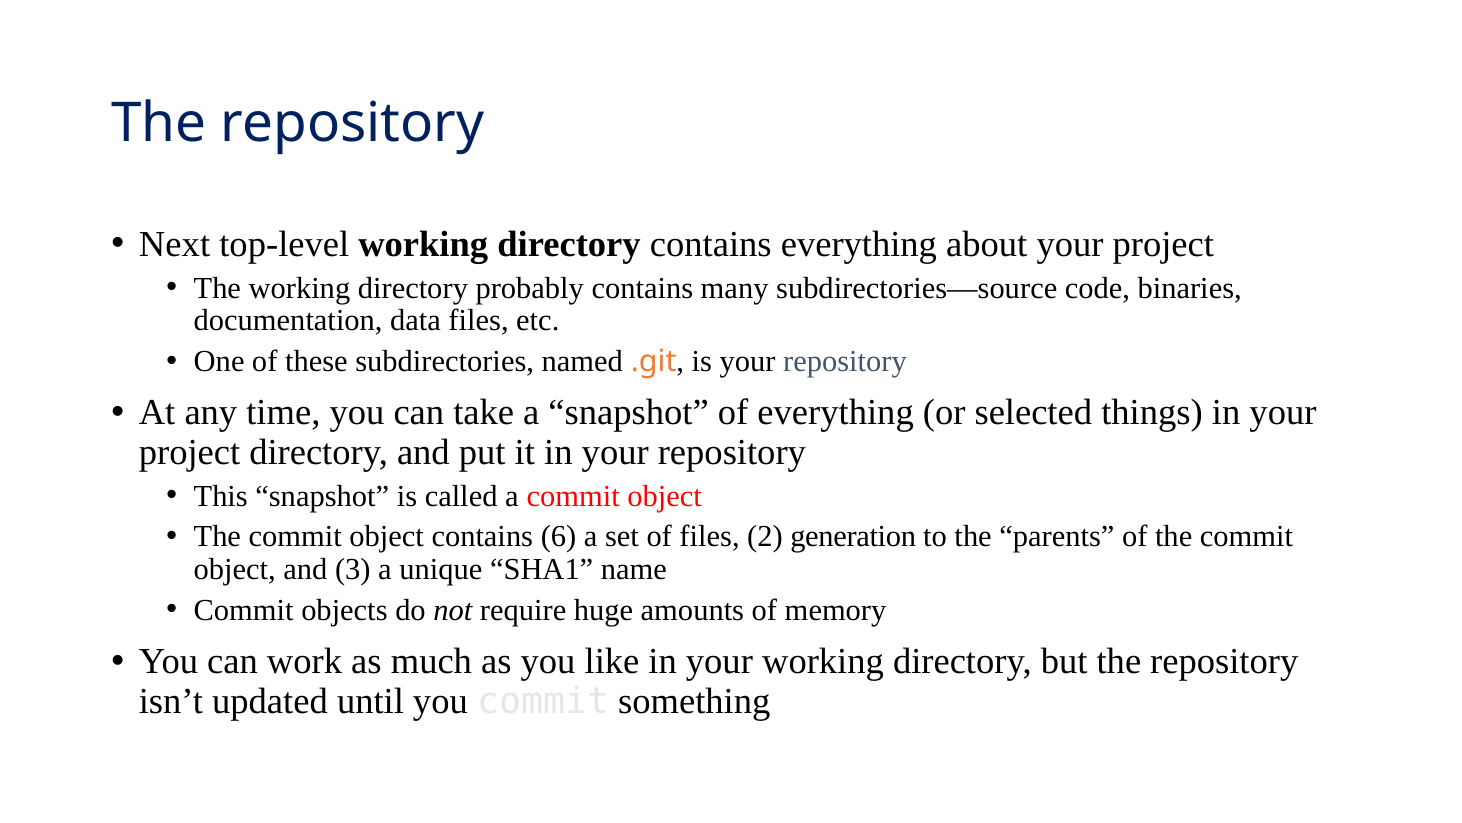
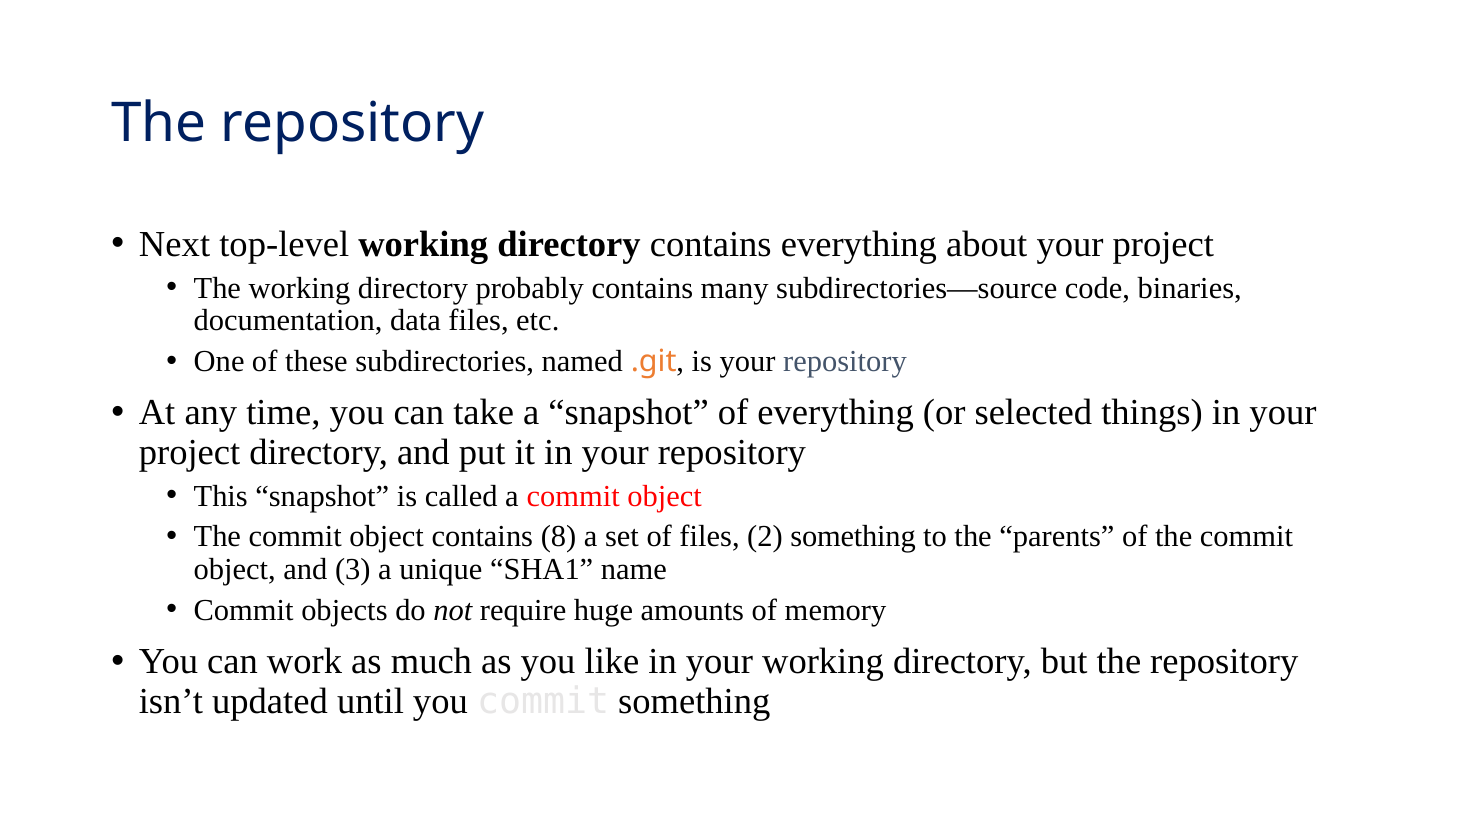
6: 6 -> 8
2 generation: generation -> something
